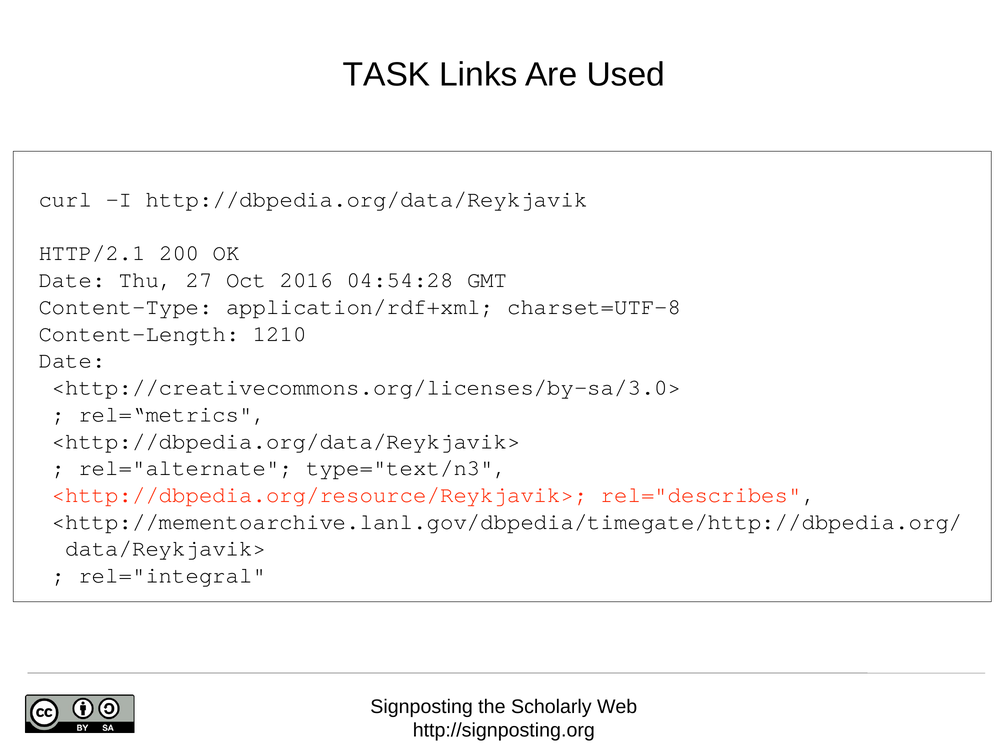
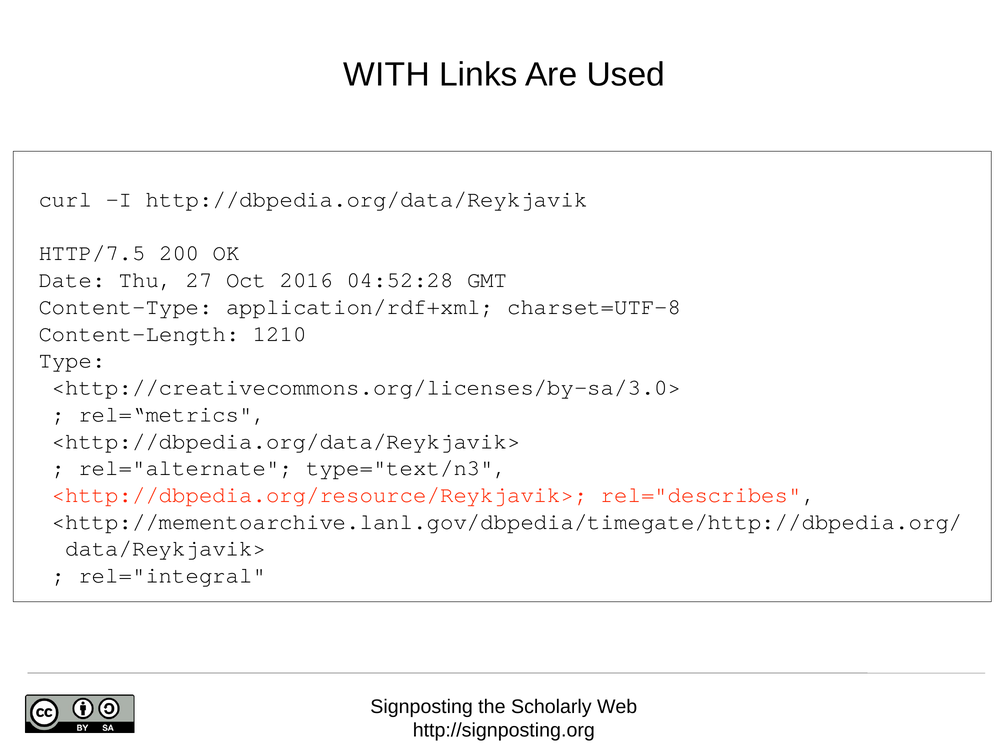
TASK: TASK -> WITH
HTTP/2.1: HTTP/2.1 -> HTTP/7.5
04:54:28: 04:54:28 -> 04:52:28
Date at (72, 361): Date -> Type
